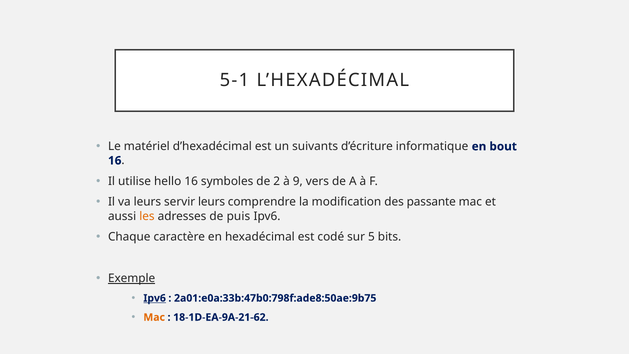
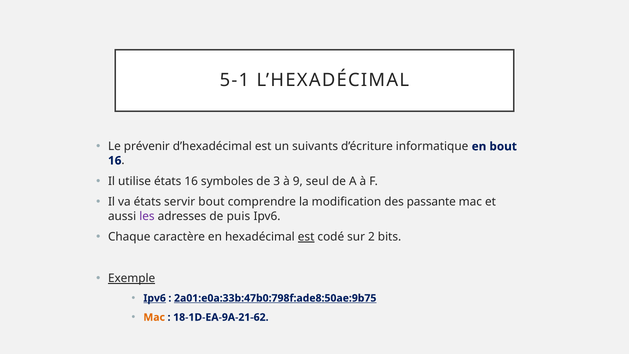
matériel: matériel -> prévenir
utilise hello: hello -> états
2: 2 -> 3
vers: vers -> seul
va leurs: leurs -> états
servir leurs: leurs -> bout
les colour: orange -> purple
est at (306, 237) underline: none -> present
5: 5 -> 2
2a01:e0a:33b:47b0:798f:ade8:50ae:9b75 underline: none -> present
